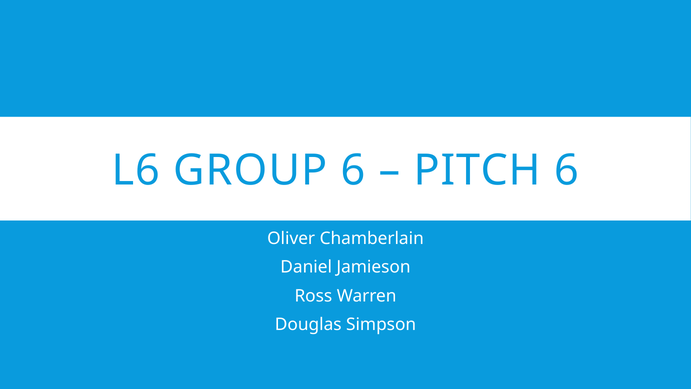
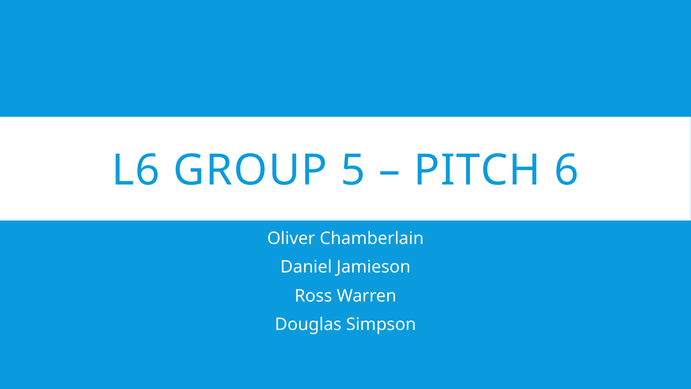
GROUP 6: 6 -> 5
